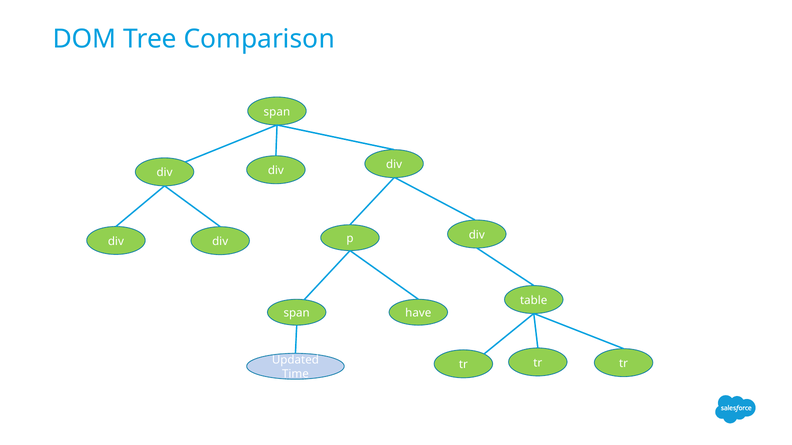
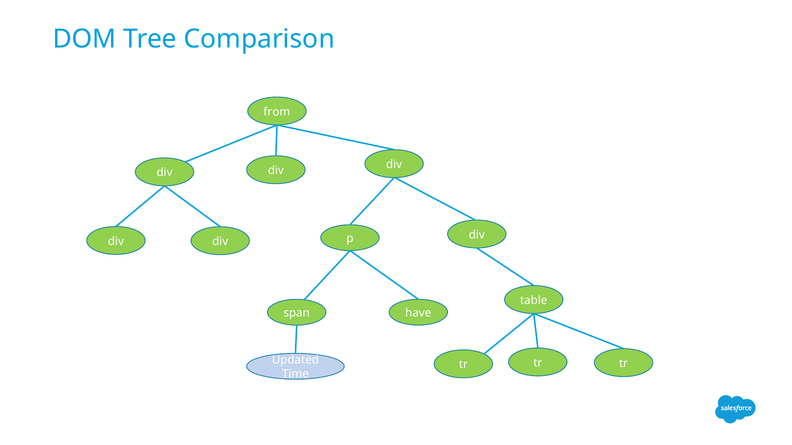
span at (277, 112): span -> from
